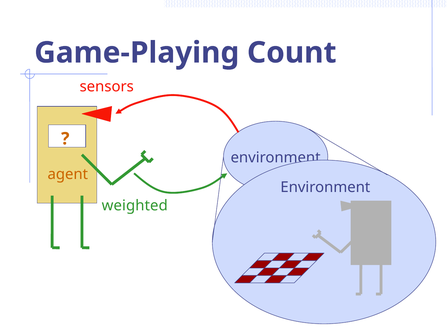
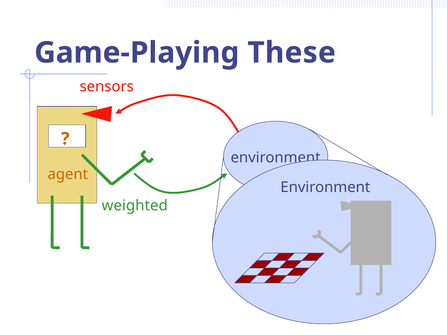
Count: Count -> These
